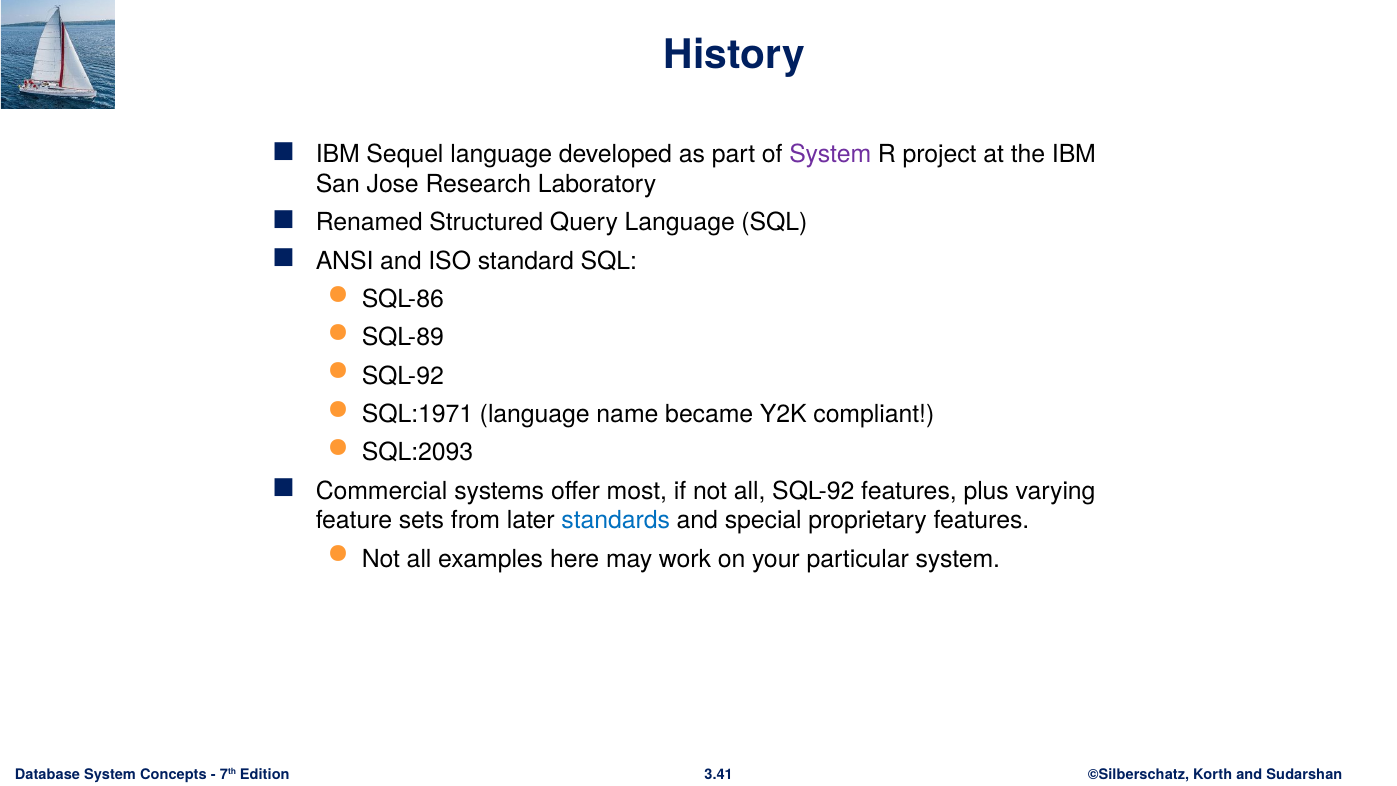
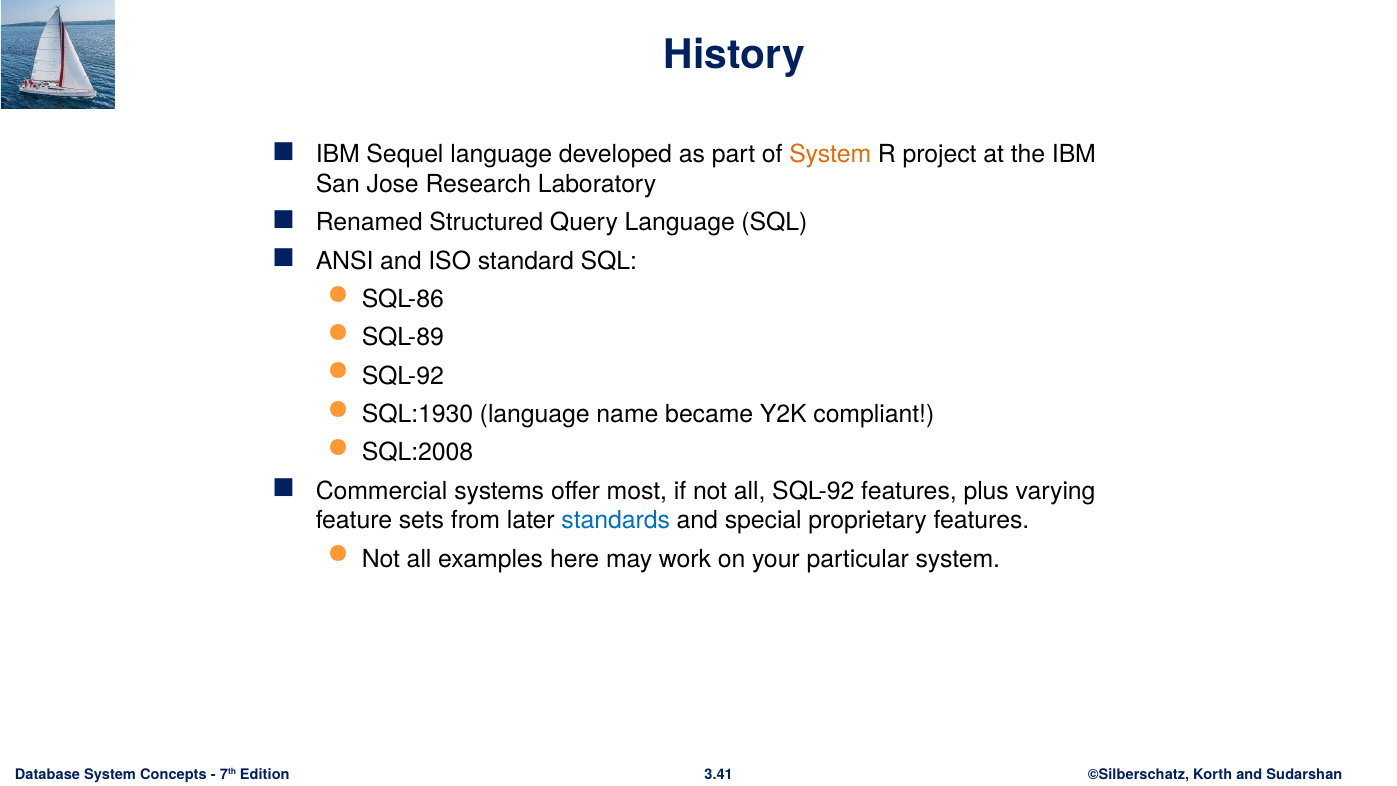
System at (830, 154) colour: purple -> orange
SQL:1971: SQL:1971 -> SQL:1930
SQL:2093: SQL:2093 -> SQL:2008
